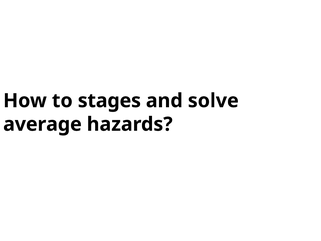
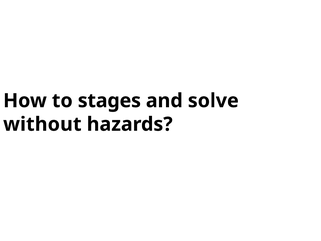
average: average -> without
